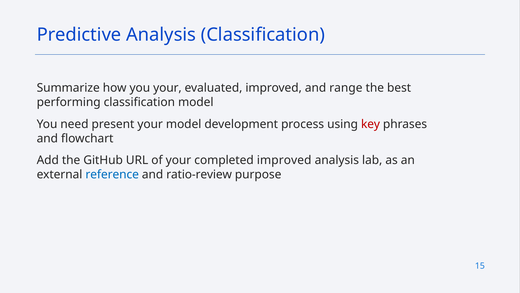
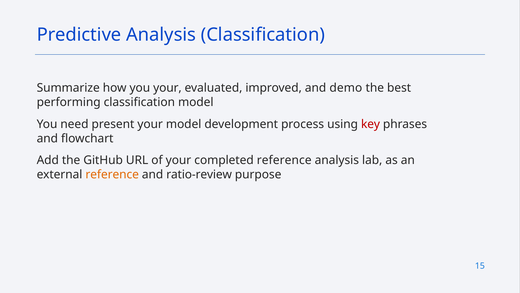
range: range -> demo
completed improved: improved -> reference
reference at (112, 174) colour: blue -> orange
